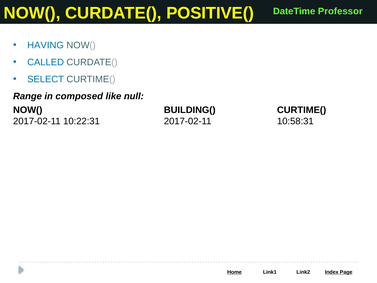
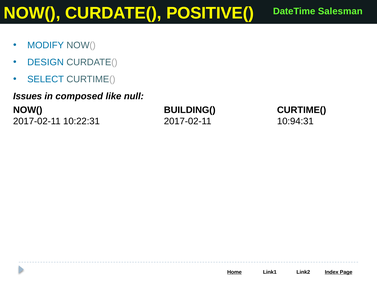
Professor: Professor -> Salesman
HAVING: HAVING -> MODIFY
CALLED: CALLED -> DESIGN
Range: Range -> Issues
10:58:31: 10:58:31 -> 10:94:31
